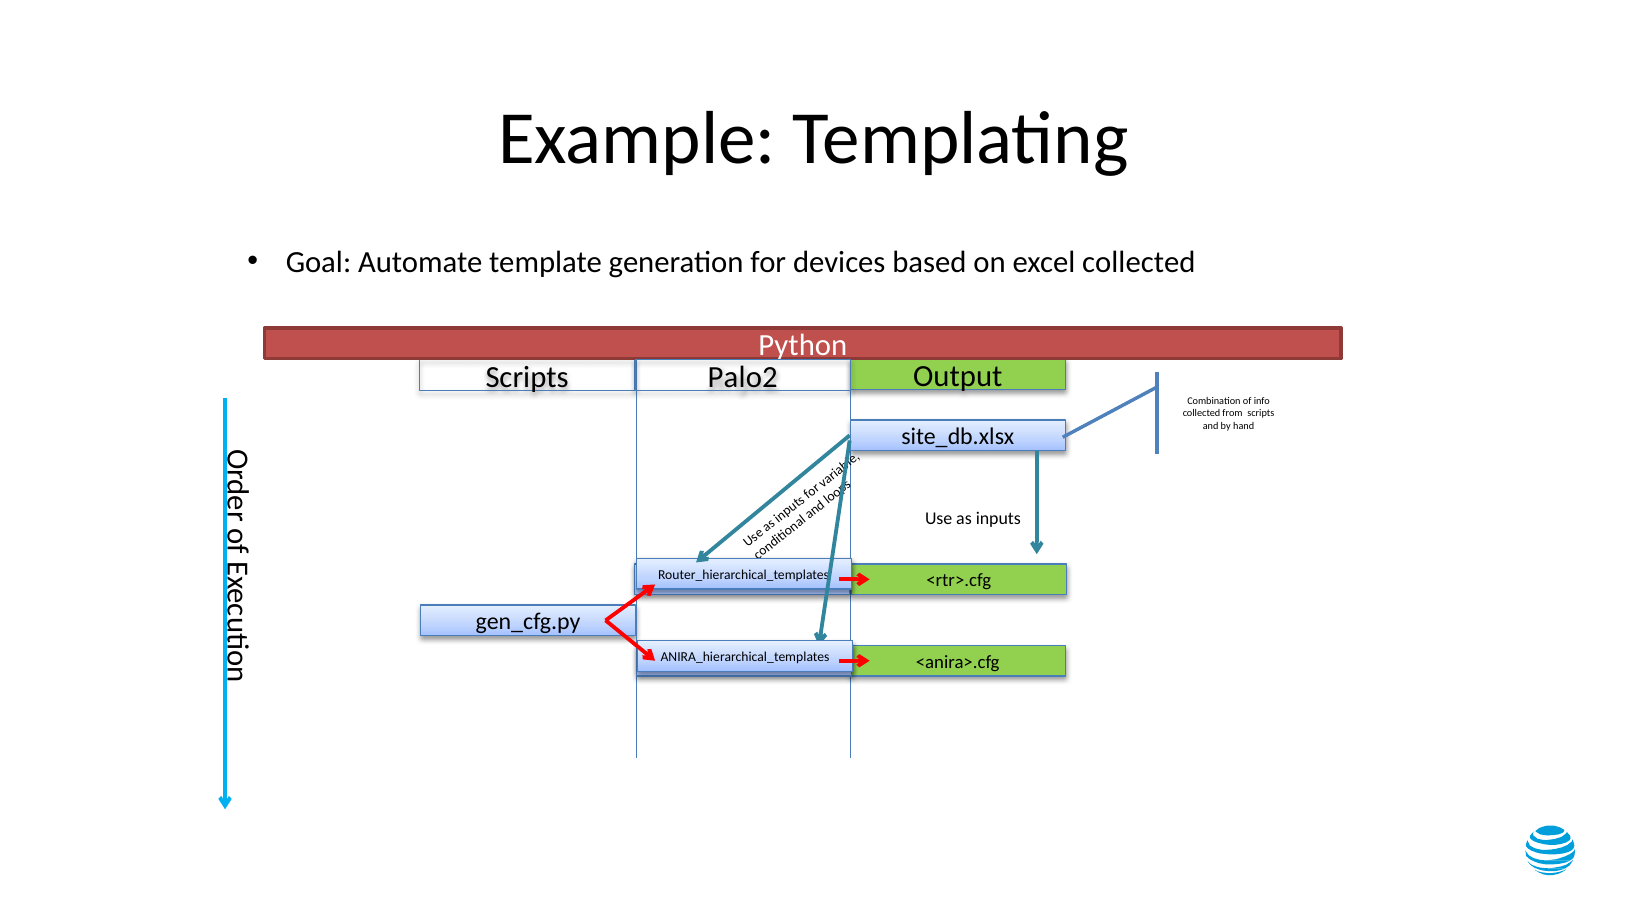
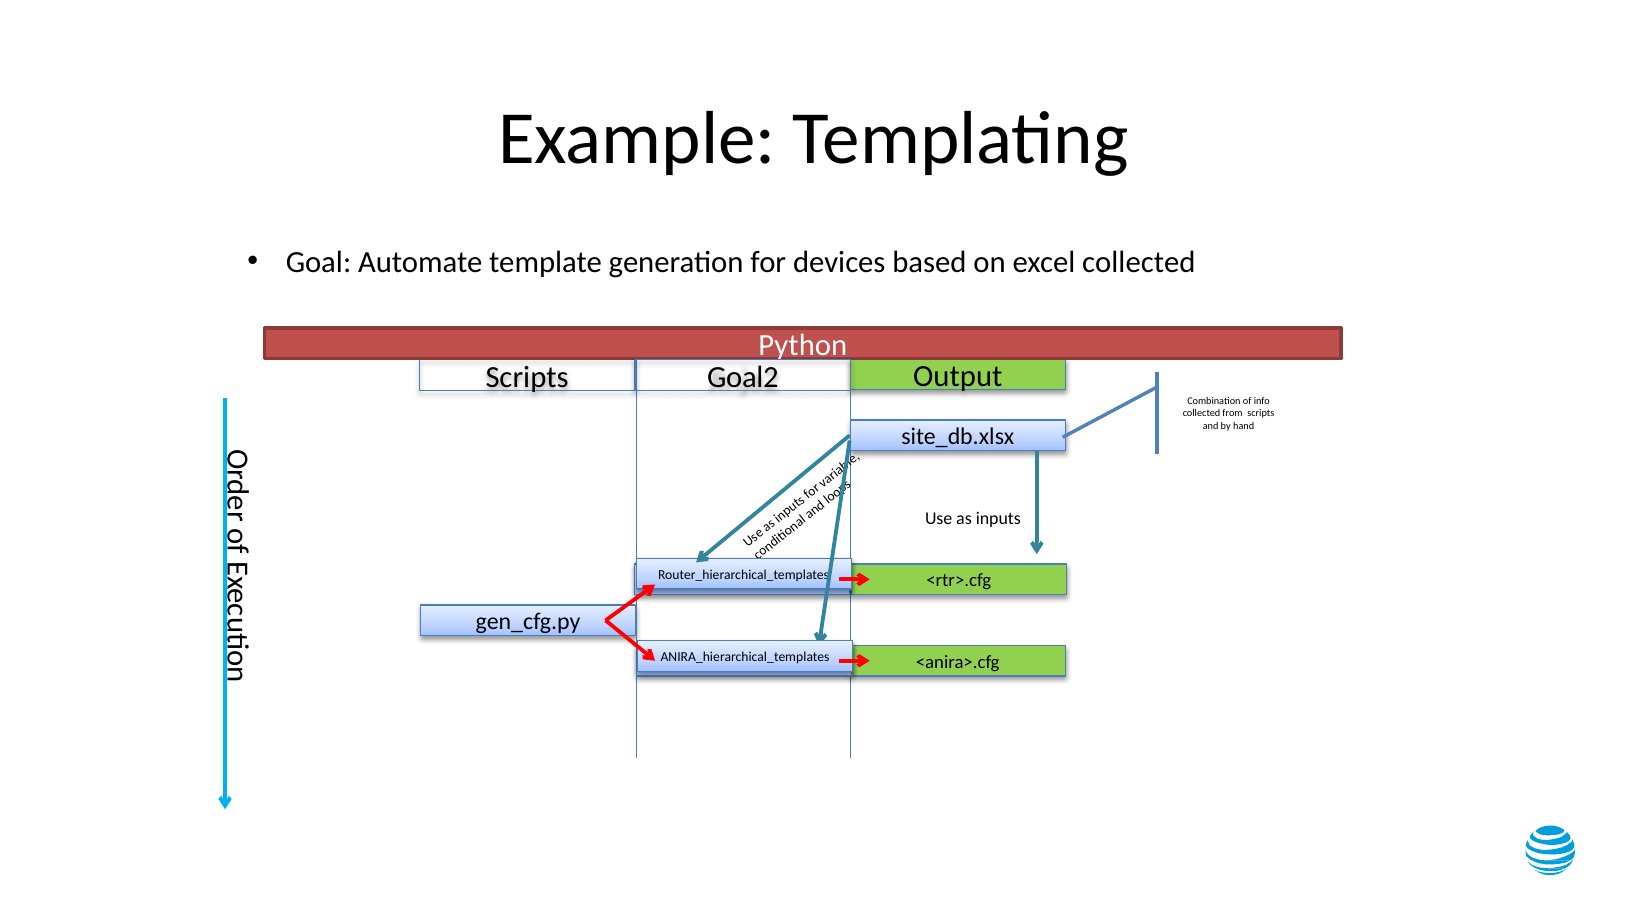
Palo2: Palo2 -> Goal2
